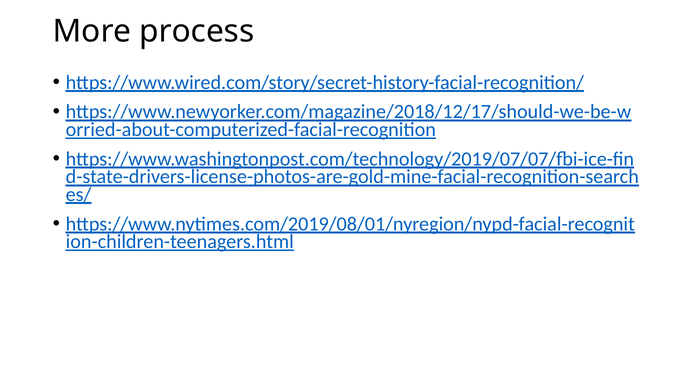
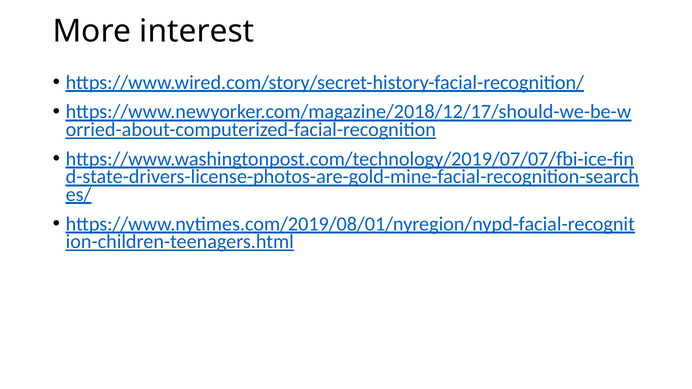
process: process -> interest
